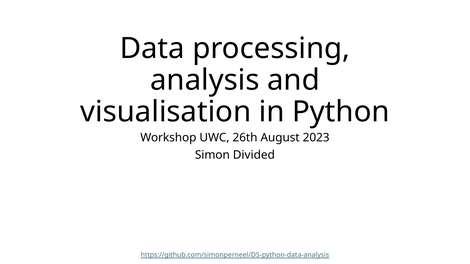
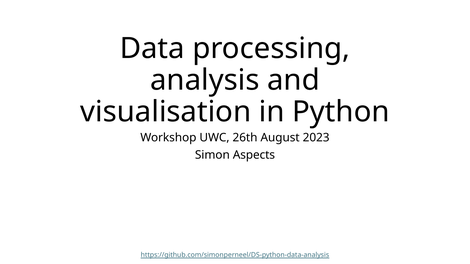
Divided: Divided -> Aspects
